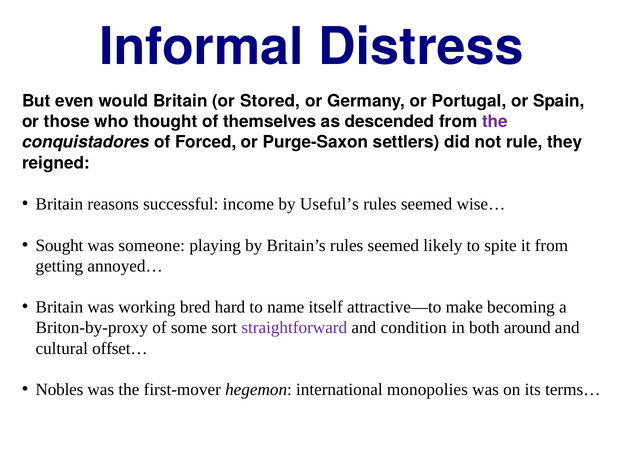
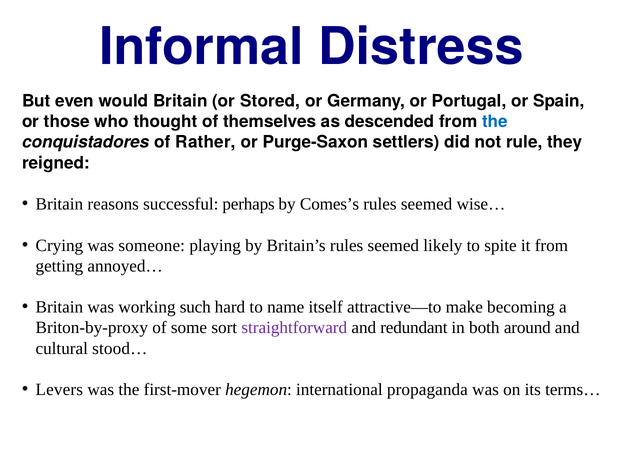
the at (495, 122) colour: purple -> blue
Forced: Forced -> Rather
income: income -> perhaps
Useful’s: Useful’s -> Comes’s
Sought: Sought -> Crying
bred: bred -> such
condition: condition -> redundant
offset…: offset… -> stood…
Nobles: Nobles -> Levers
monopolies: monopolies -> propaganda
